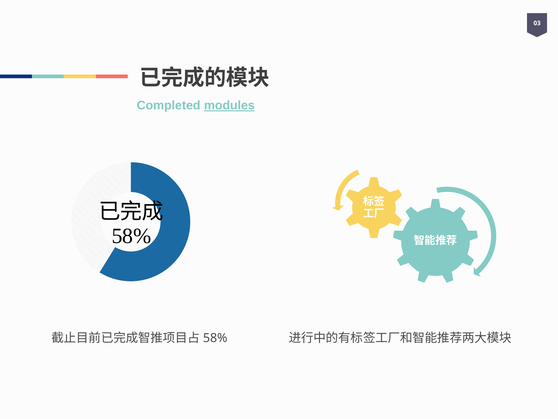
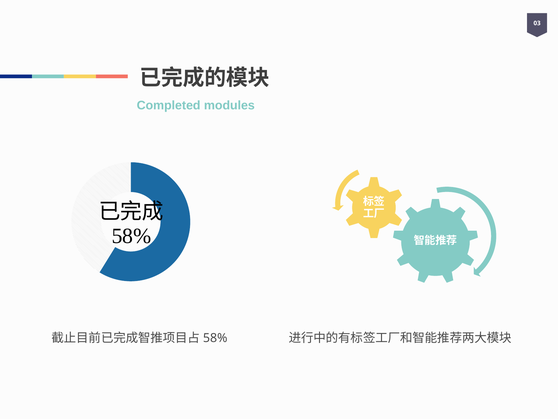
modules underline: present -> none
